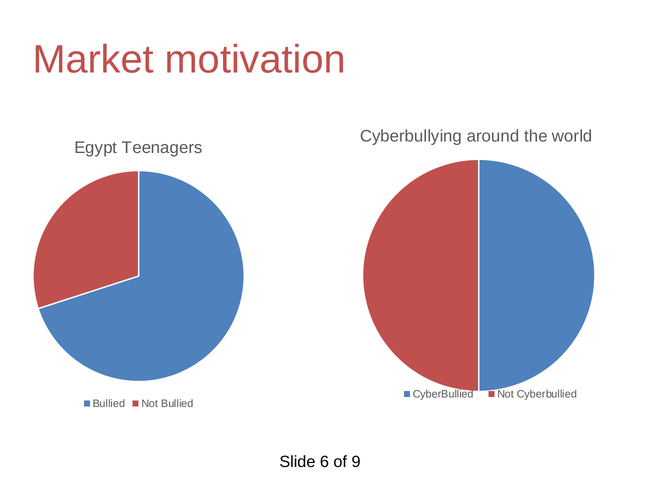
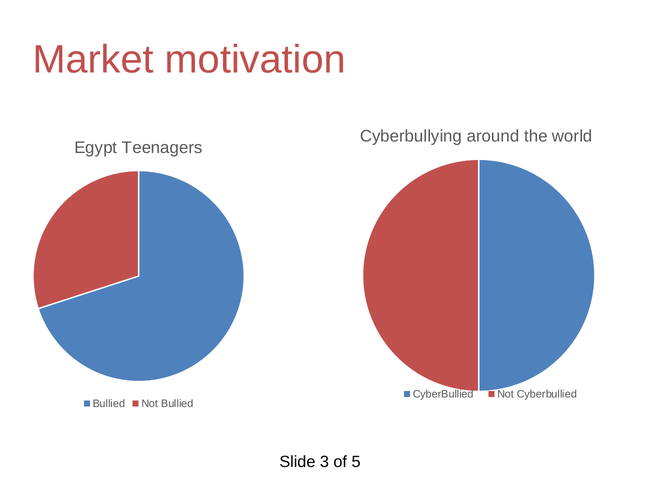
6: 6 -> 3
9: 9 -> 5
